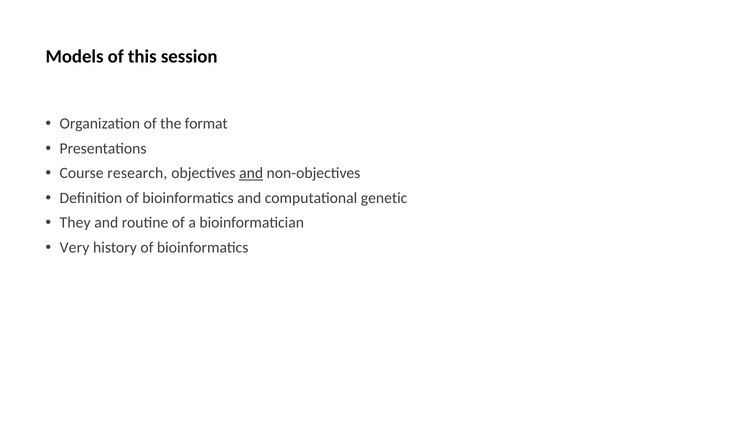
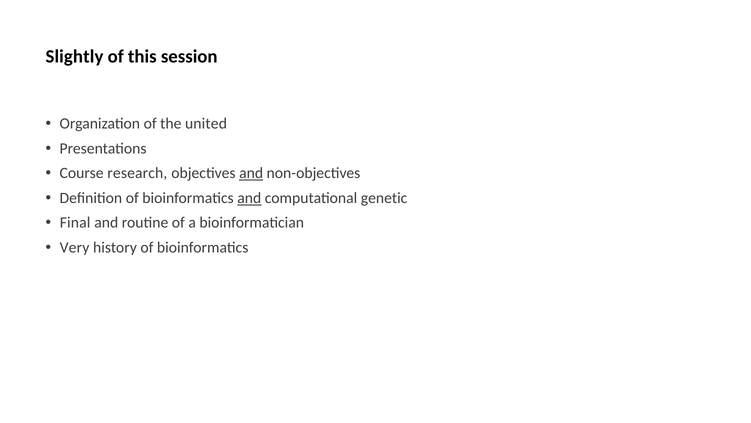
Models: Models -> Slightly
format: format -> united
and at (249, 198) underline: none -> present
They: They -> Final
